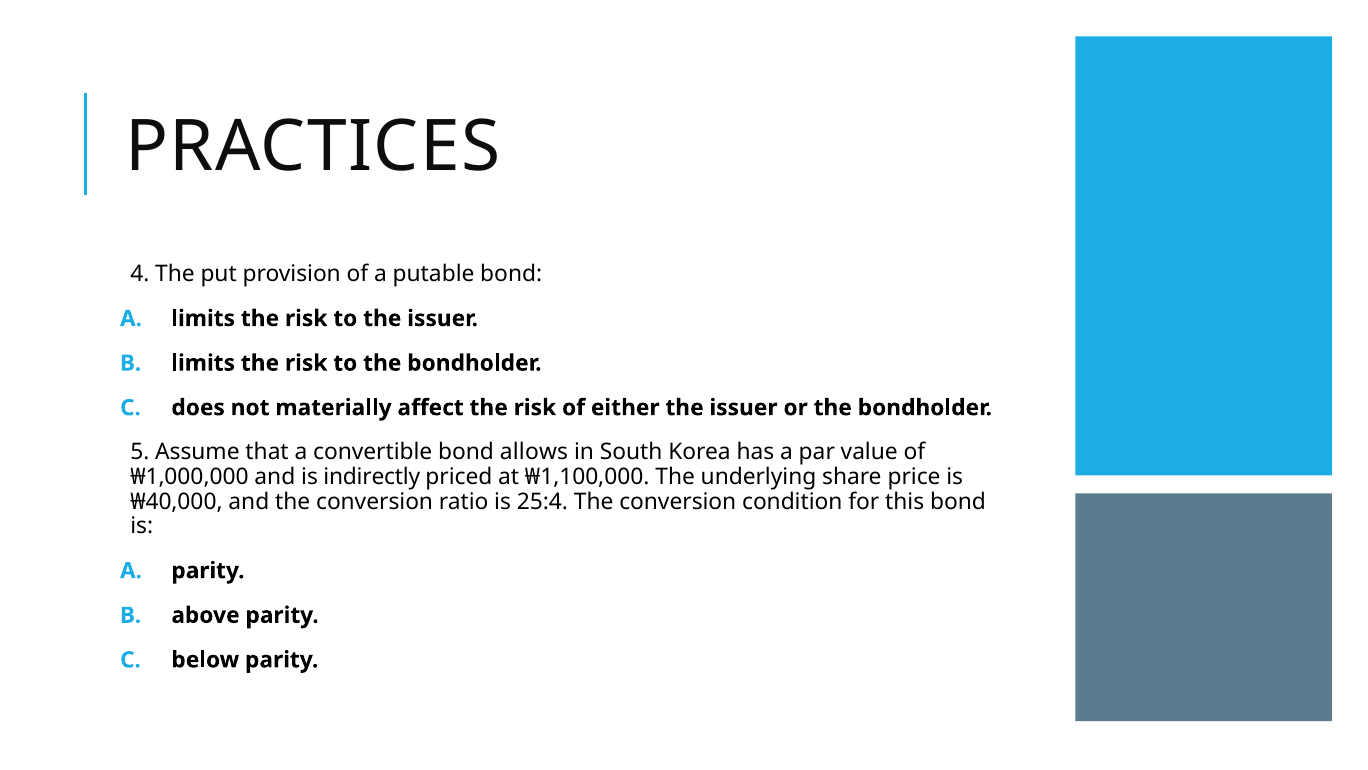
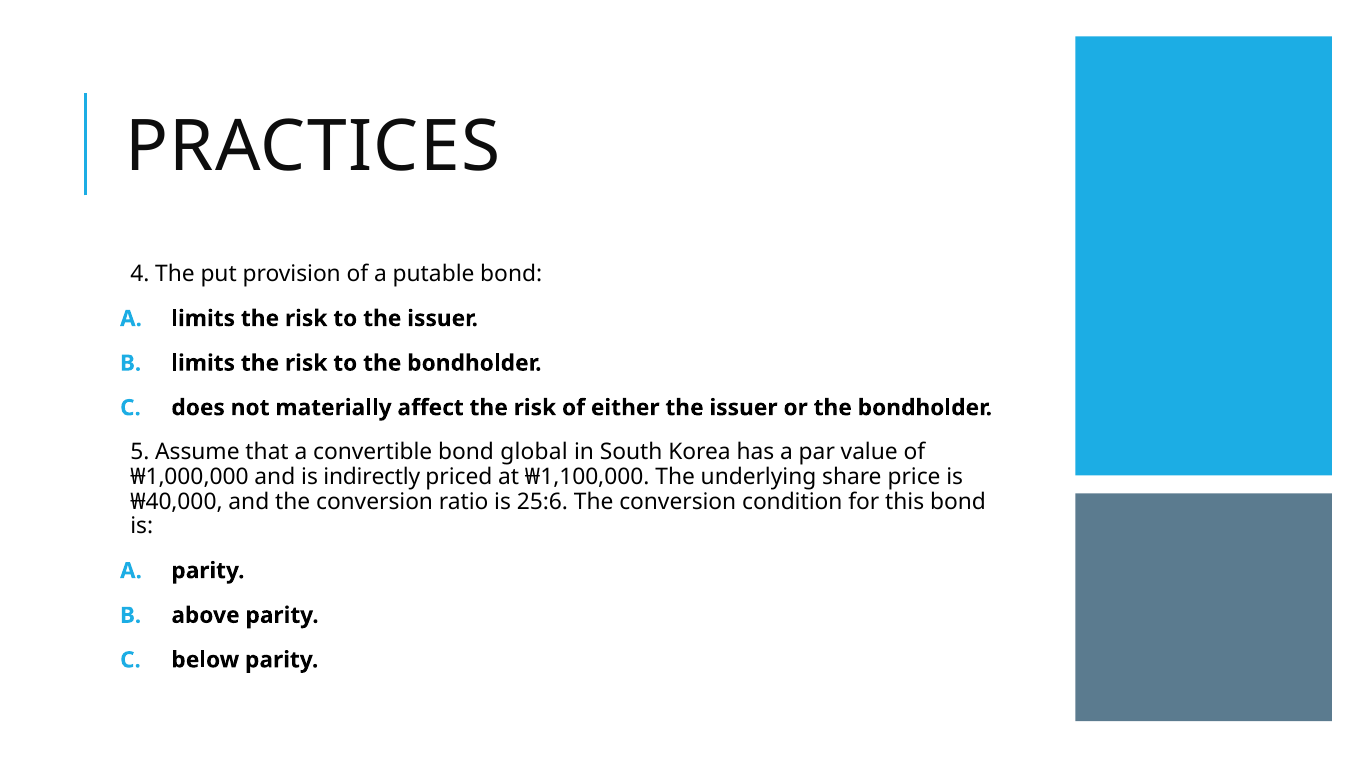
allows: allows -> global
25:4: 25:4 -> 25:6
